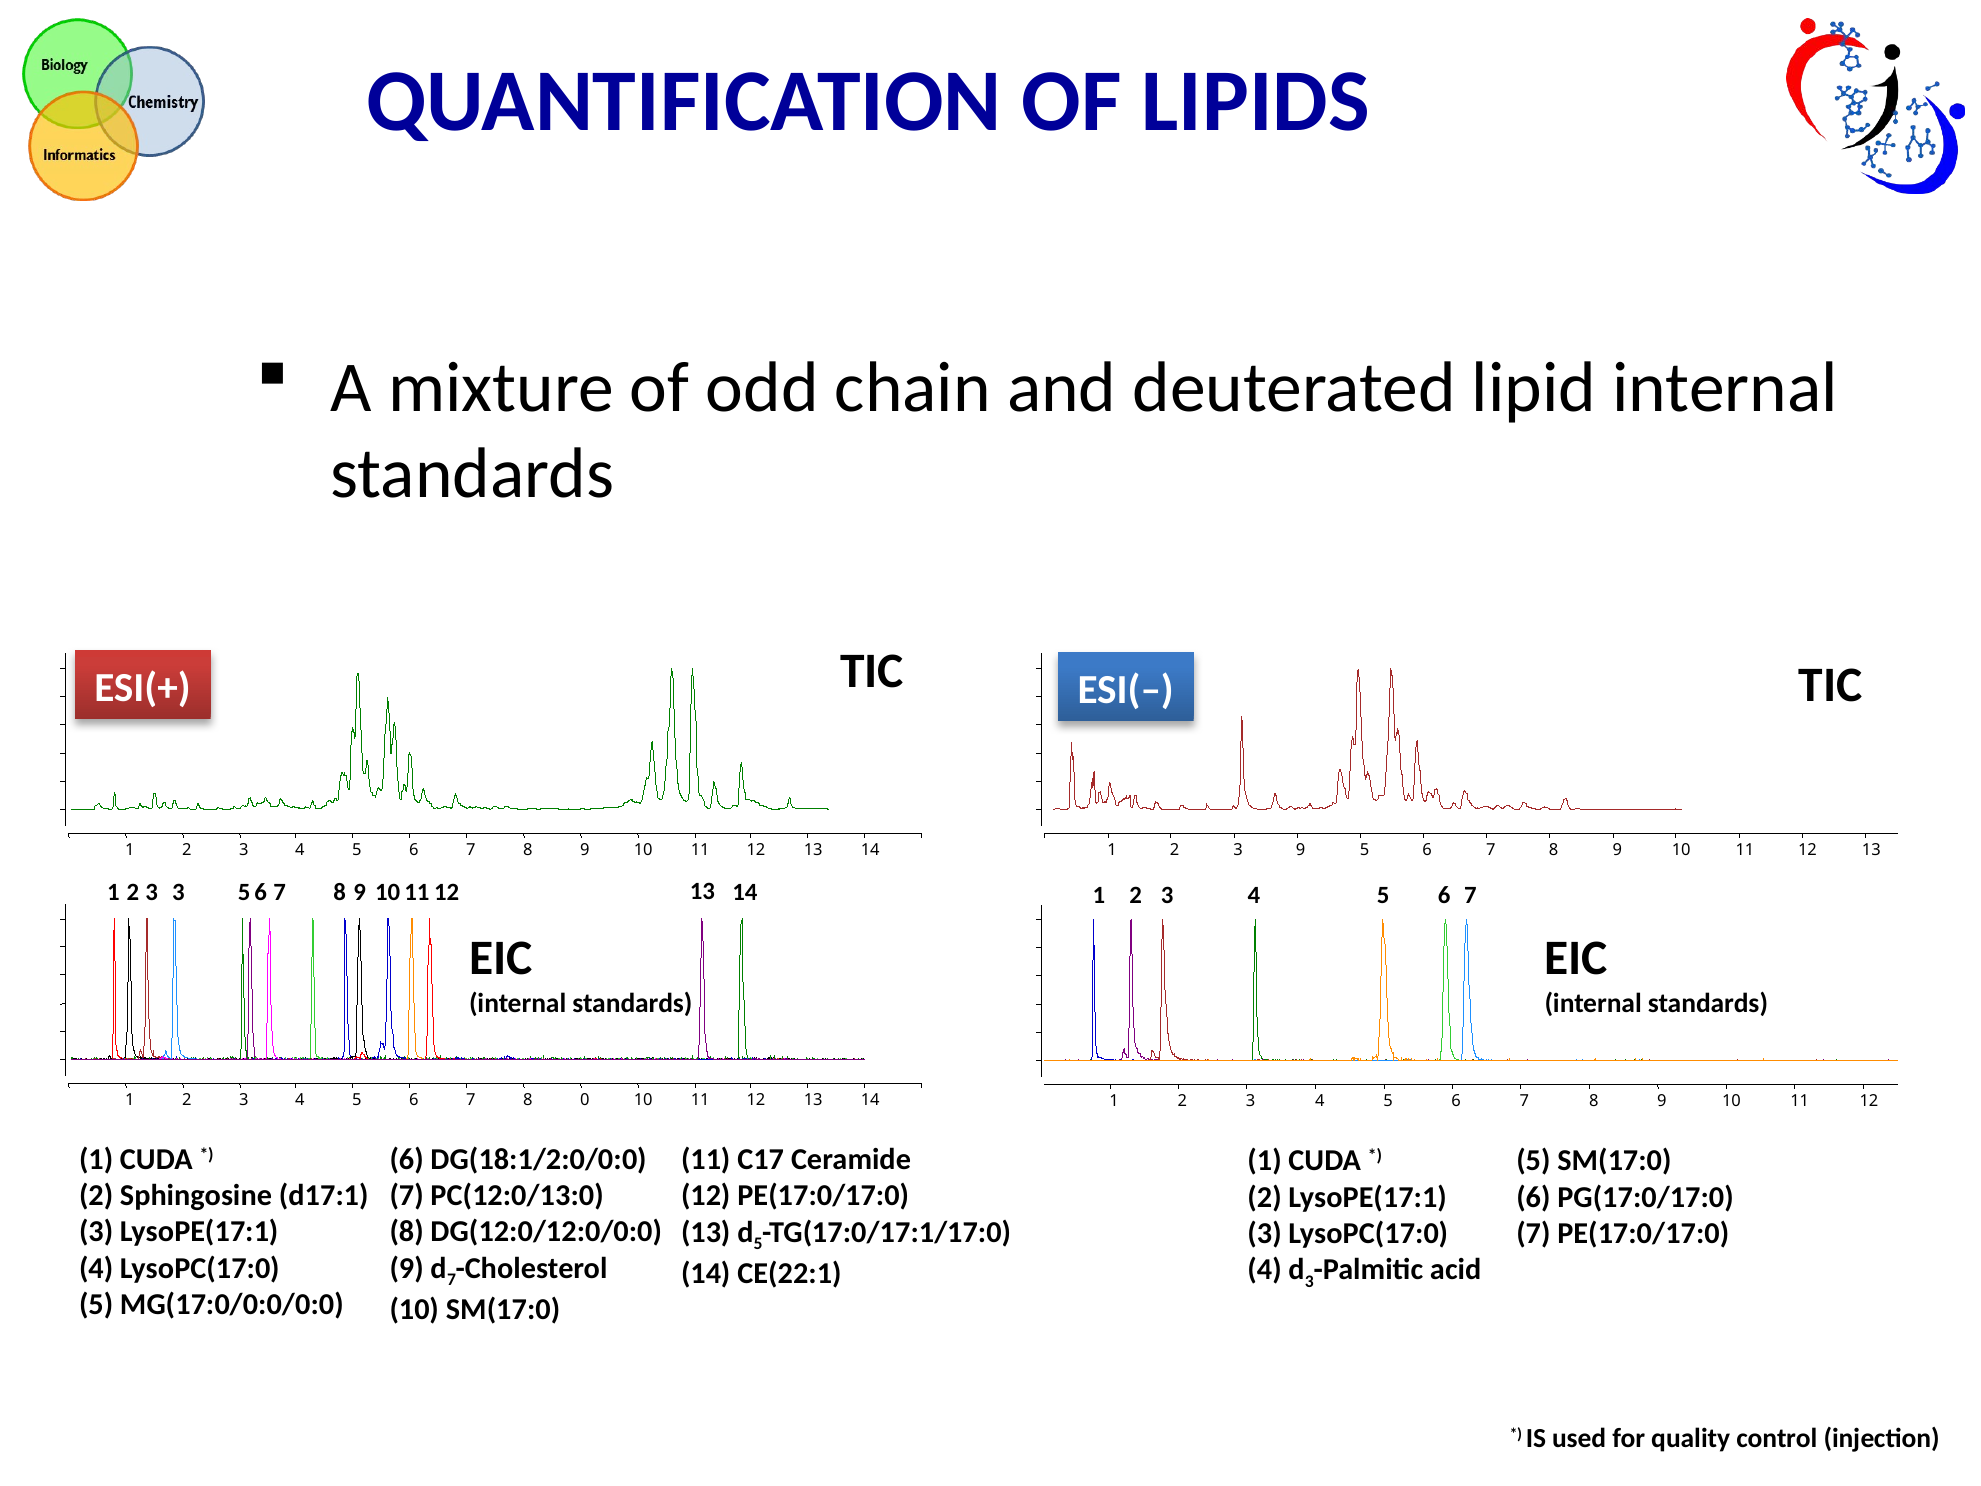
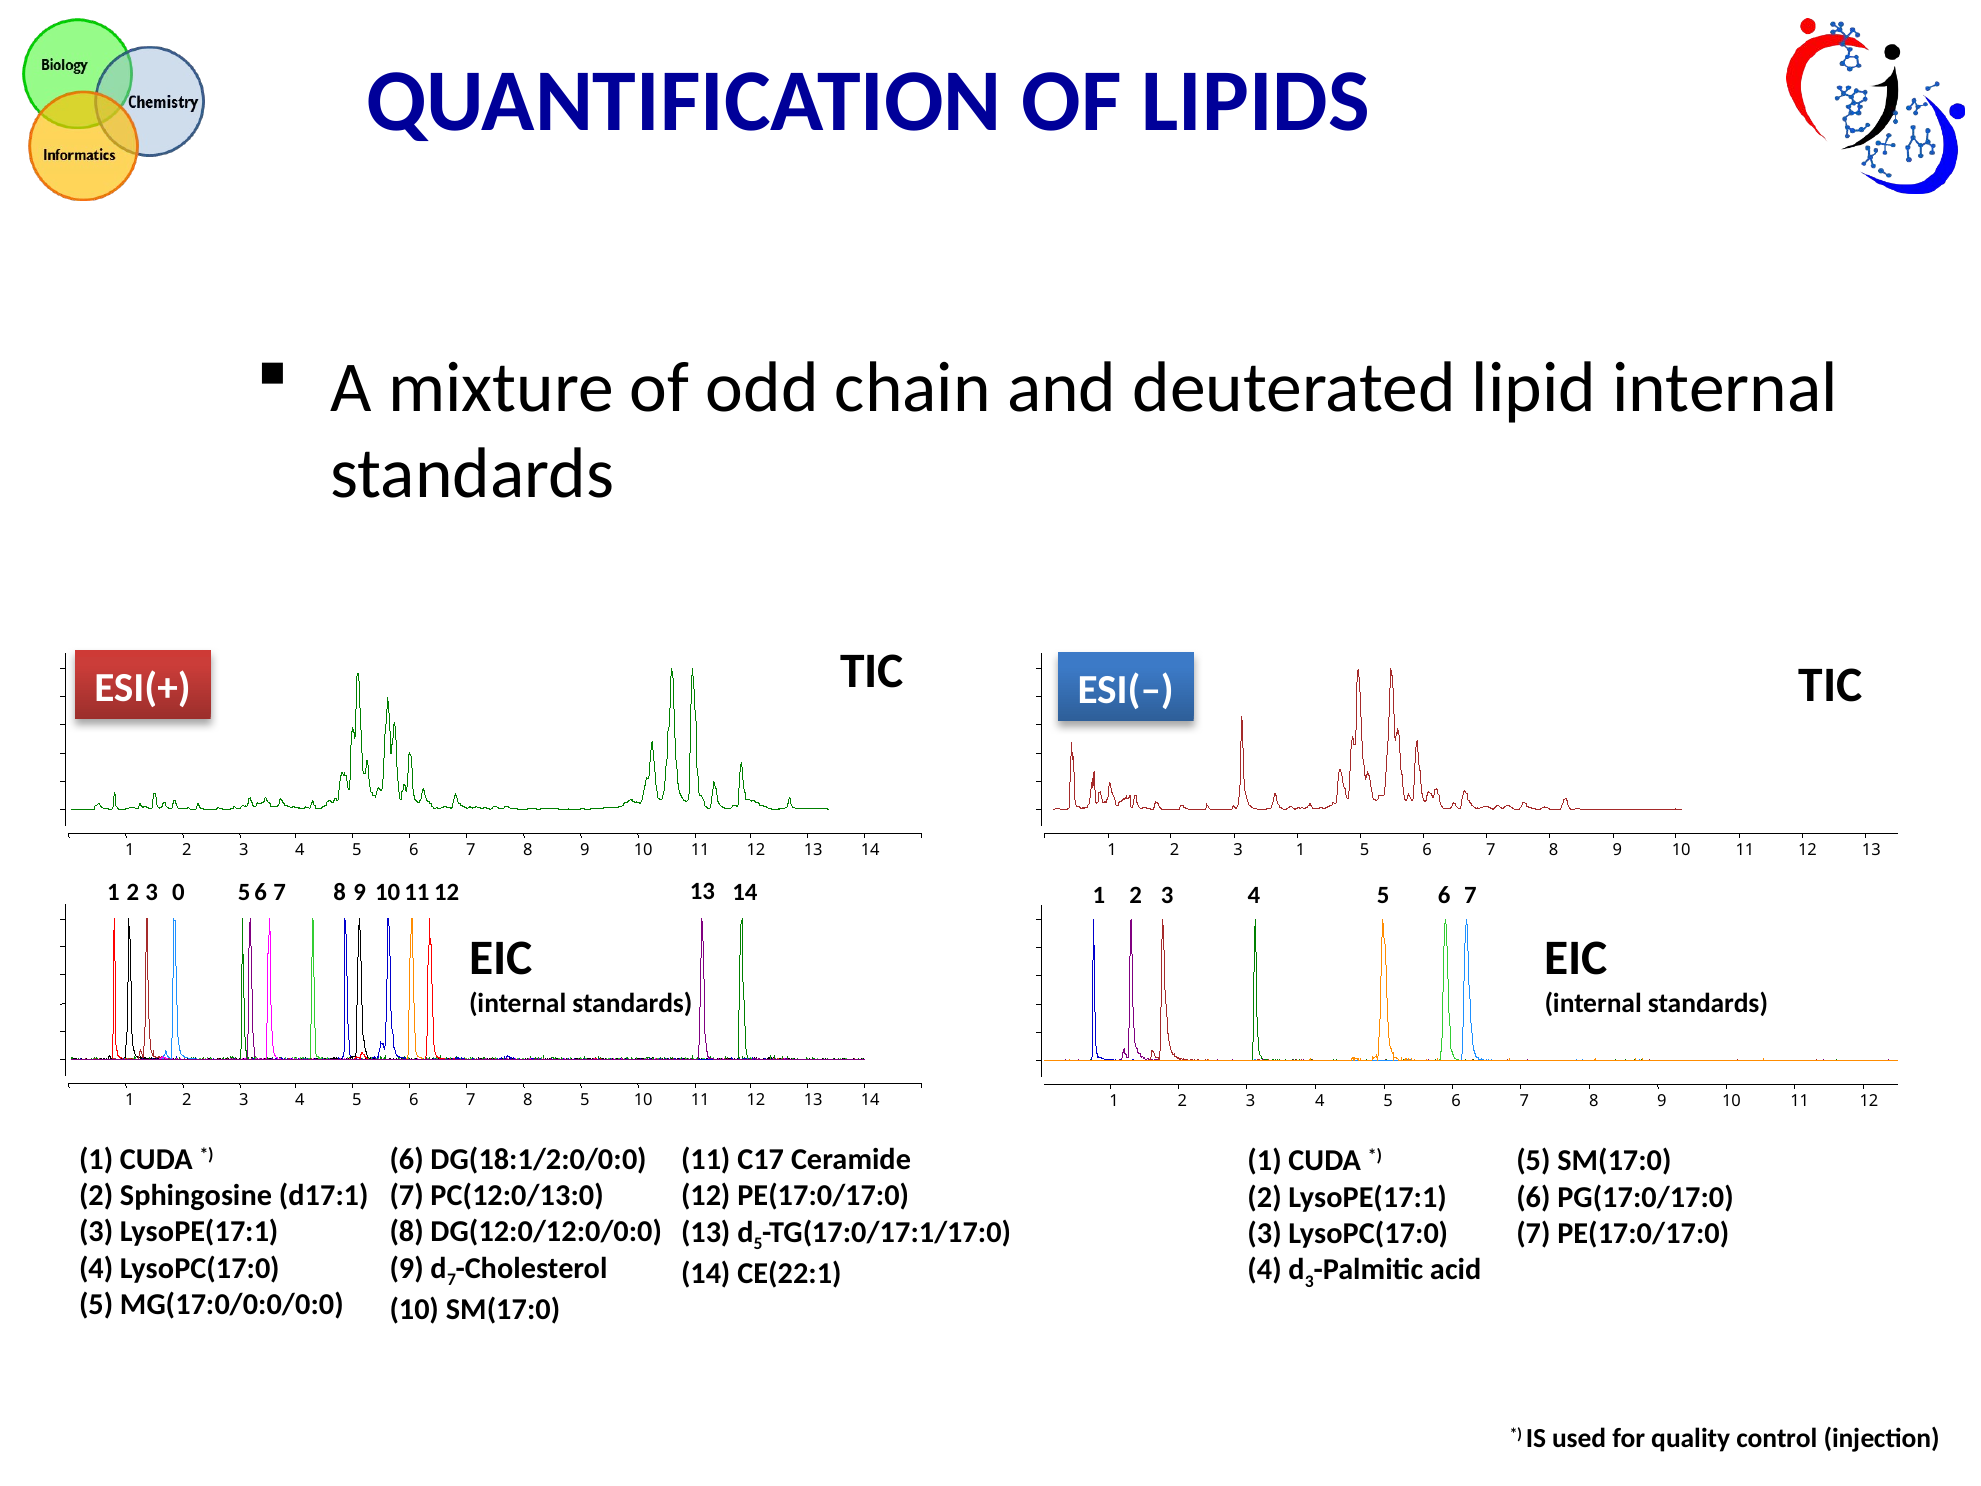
3 9: 9 -> 1
3 at (178, 892): 3 -> 0
8 0: 0 -> 5
